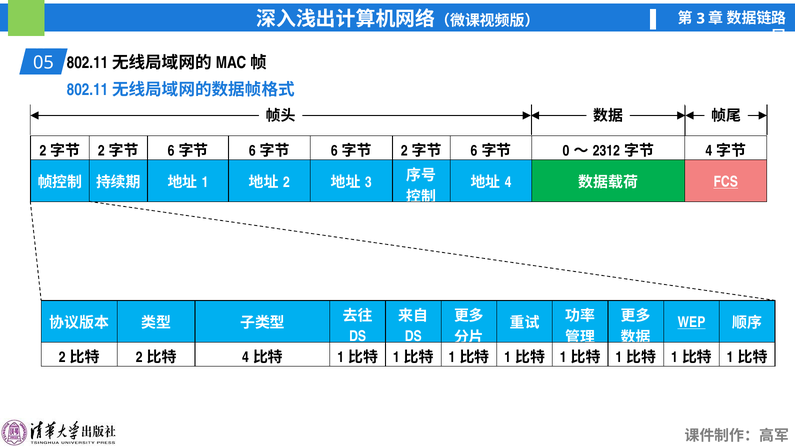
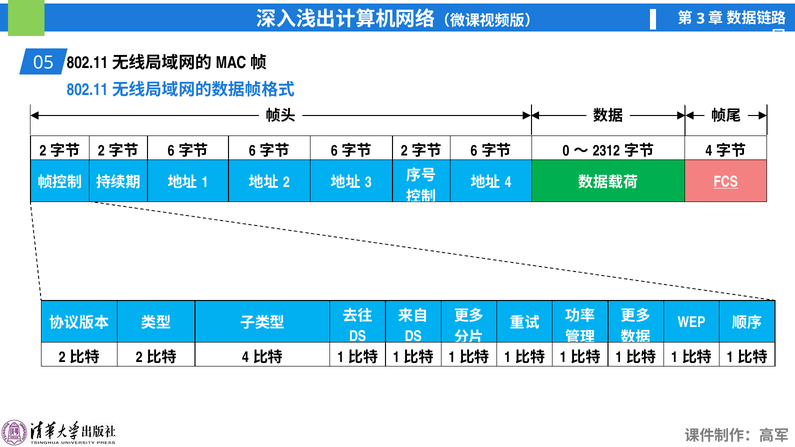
WEP underline: present -> none
